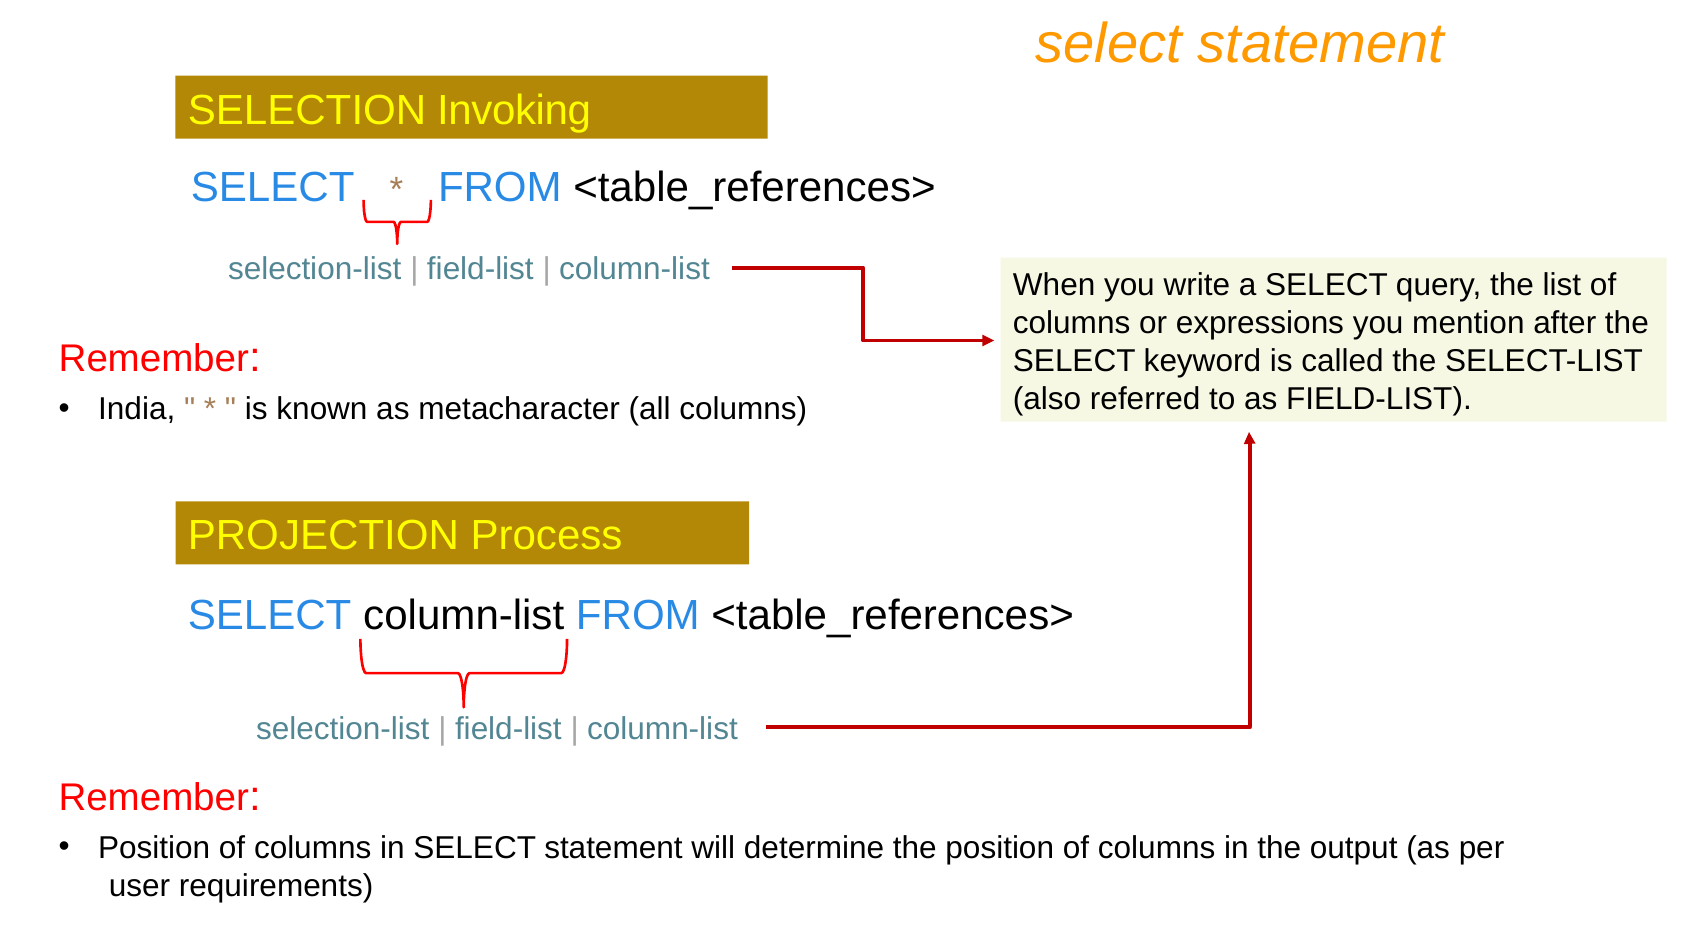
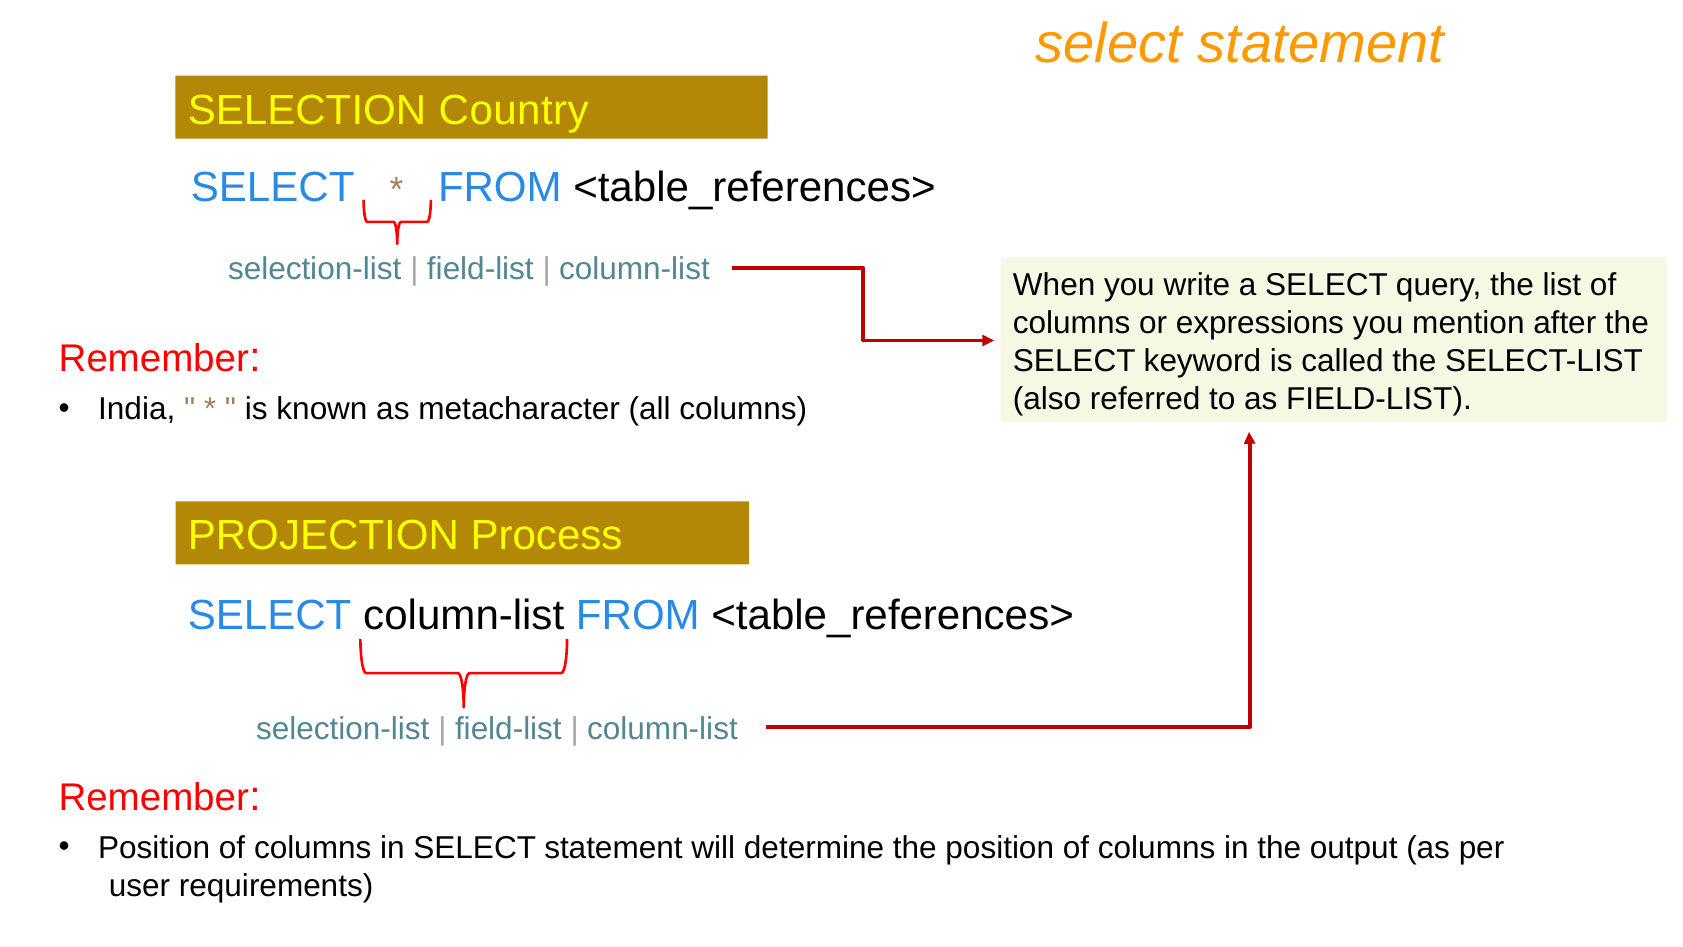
Invoking: Invoking -> Country
